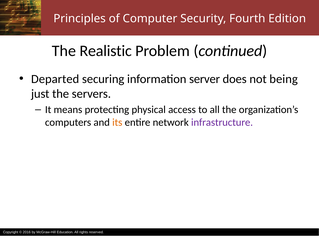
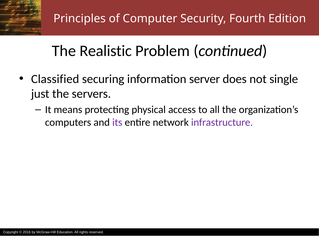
Departed: Departed -> Classified
being: being -> single
its colour: orange -> purple
